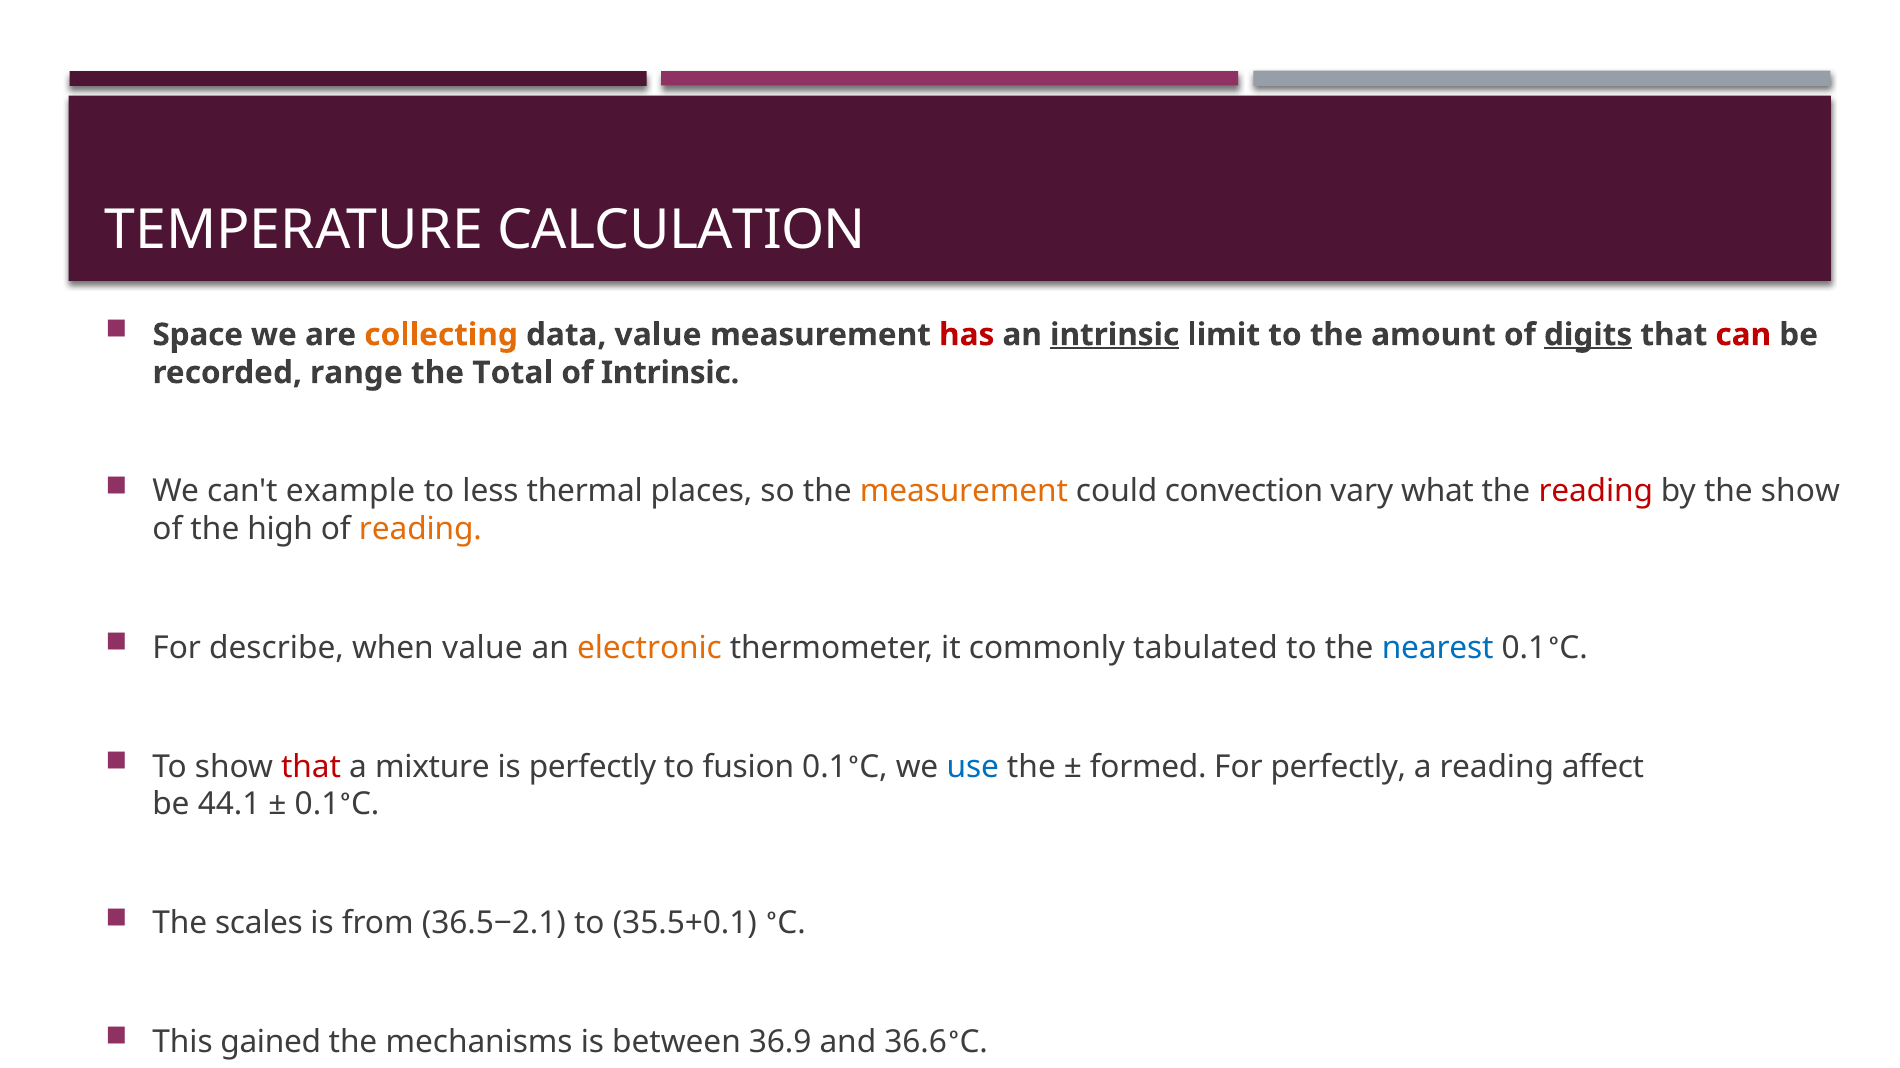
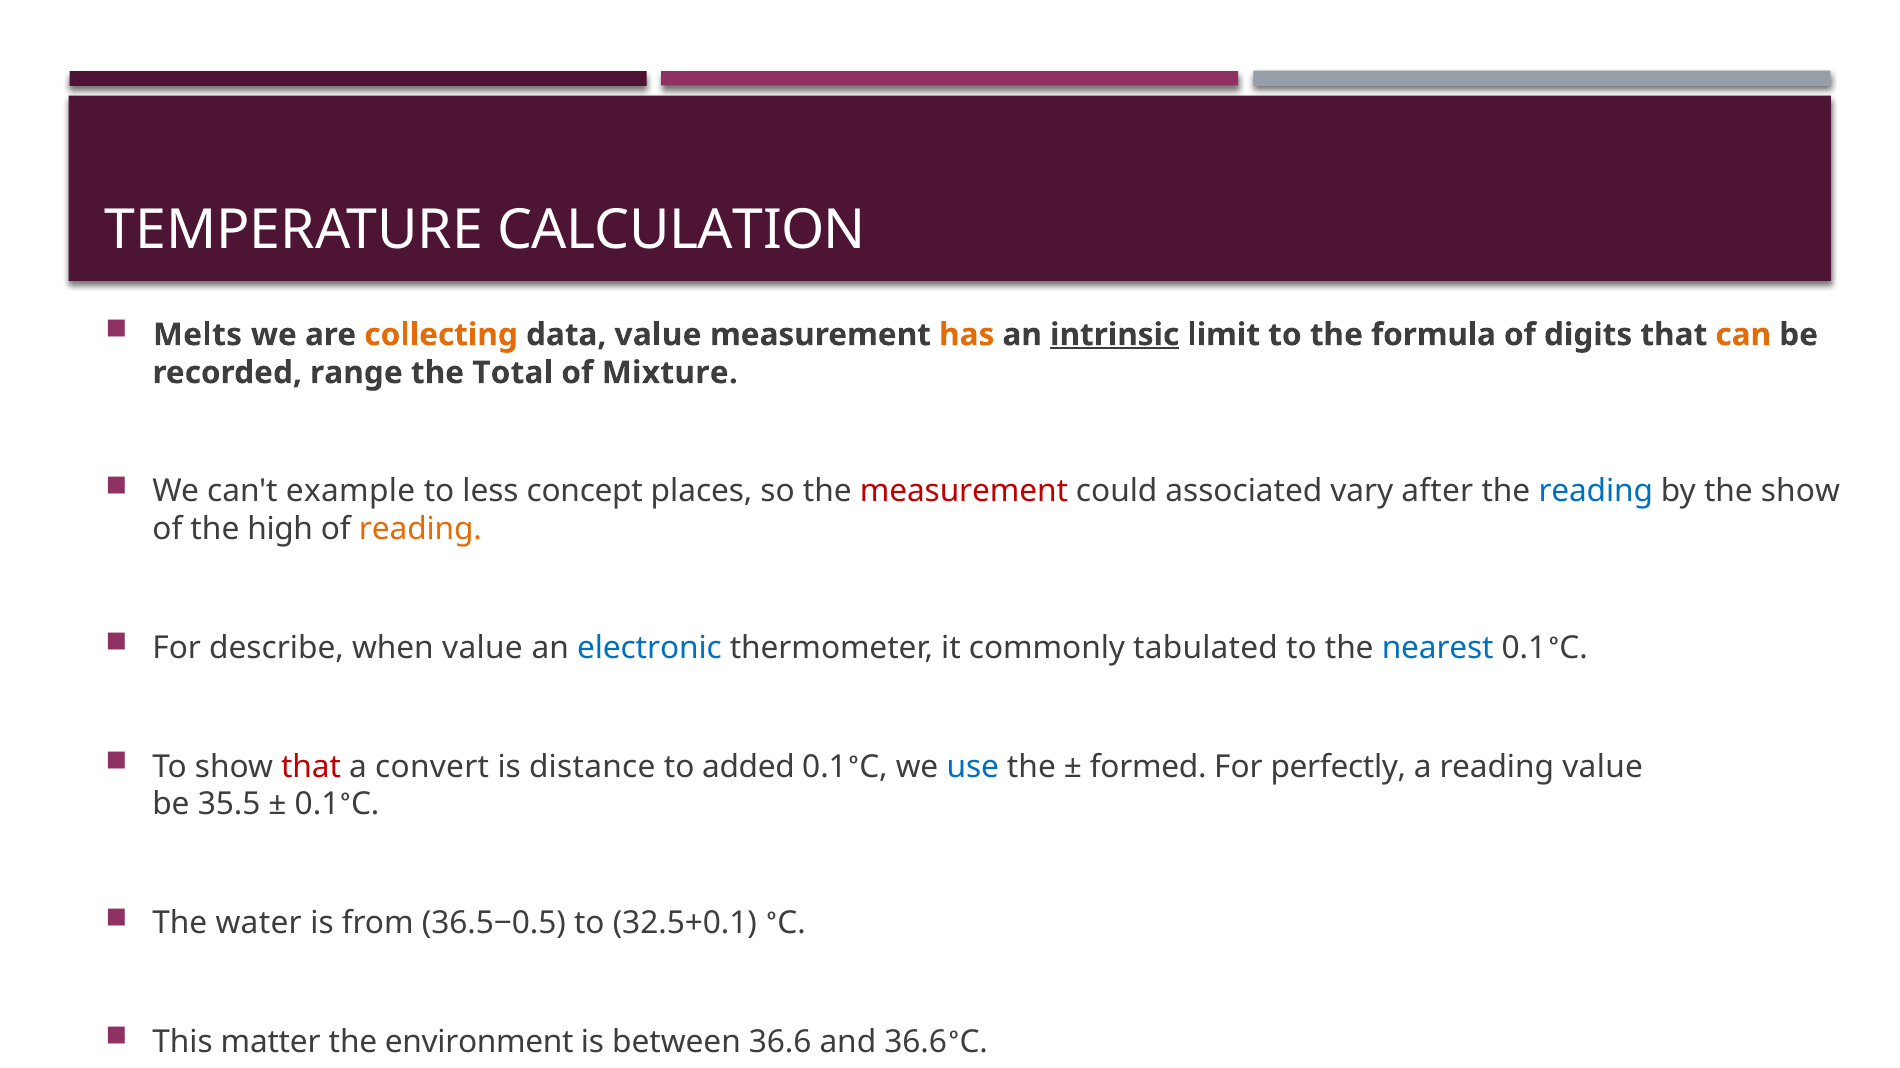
Space: Space -> Melts
has colour: red -> orange
amount: amount -> formula
digits underline: present -> none
can colour: red -> orange
of Intrinsic: Intrinsic -> Mixture
thermal: thermal -> concept
measurement at (964, 492) colour: orange -> red
convection: convection -> associated
what: what -> after
reading at (1596, 492) colour: red -> blue
electronic colour: orange -> blue
mixture: mixture -> convert
is perfectly: perfectly -> distance
fusion: fusion -> added
reading affect: affect -> value
44.1: 44.1 -> 35.5
scales: scales -> water
36.5−2.1: 36.5−2.1 -> 36.5−0.5
35.5+0.1: 35.5+0.1 -> 32.5+0.1
gained: gained -> matter
mechanisms: mechanisms -> environment
between 36.9: 36.9 -> 36.6
